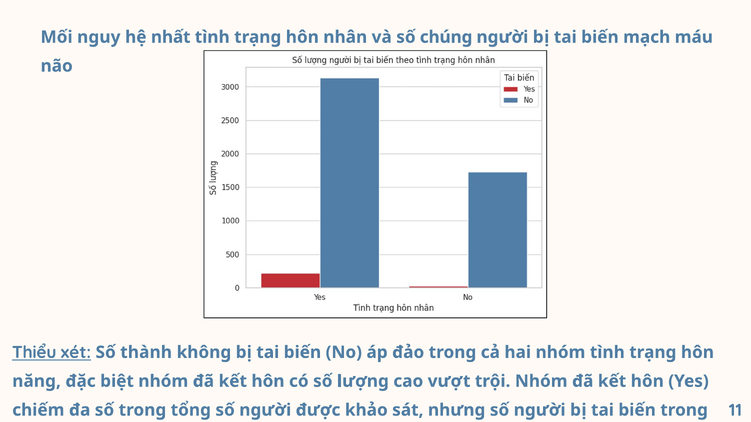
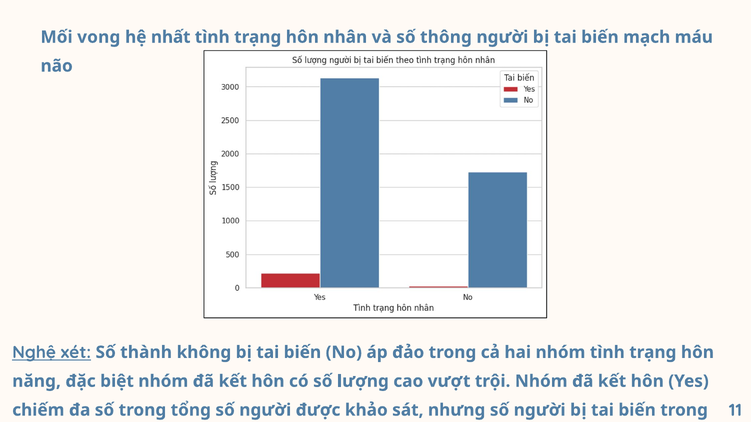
nguy: nguy -> vong
chúng: chúng -> thông
Thiểu: Thiểu -> Nghệ
